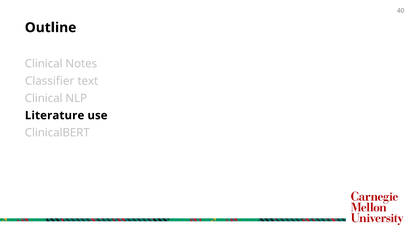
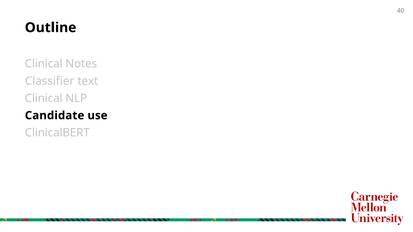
Literature: Literature -> Candidate
